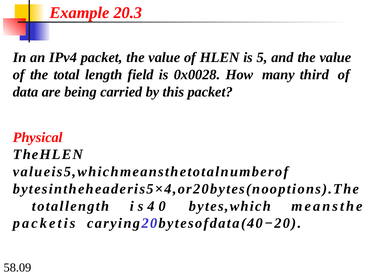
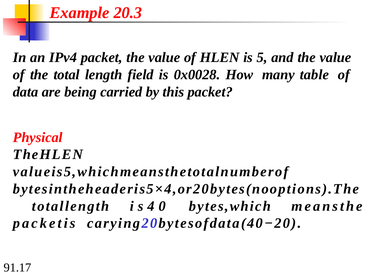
third: third -> table
58.09: 58.09 -> 91.17
